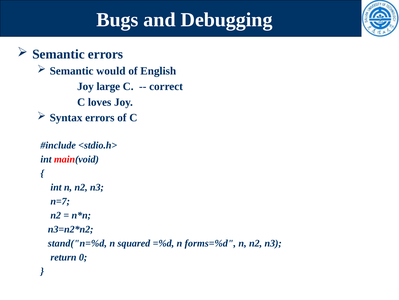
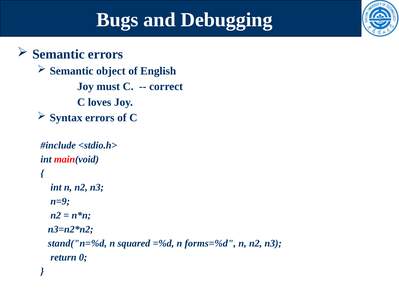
would: would -> object
large: large -> must
n=7: n=7 -> n=9
